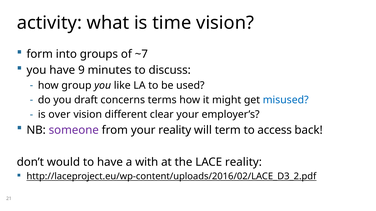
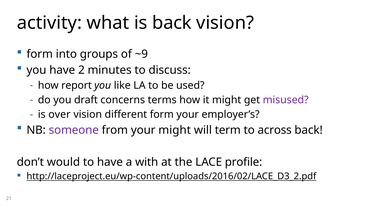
is time: time -> back
~7: ~7 -> ~9
9: 9 -> 2
group: group -> report
misused colour: blue -> purple
different clear: clear -> form
your reality: reality -> might
access: access -> across
LACE reality: reality -> profile
